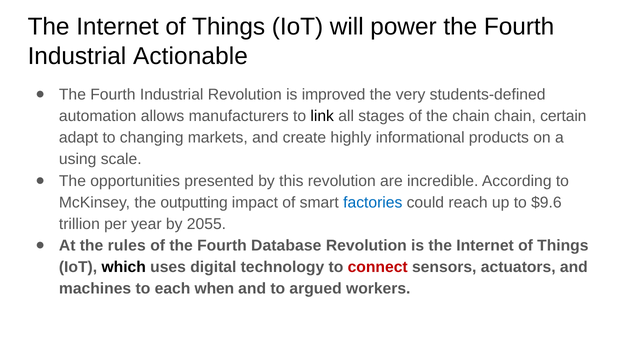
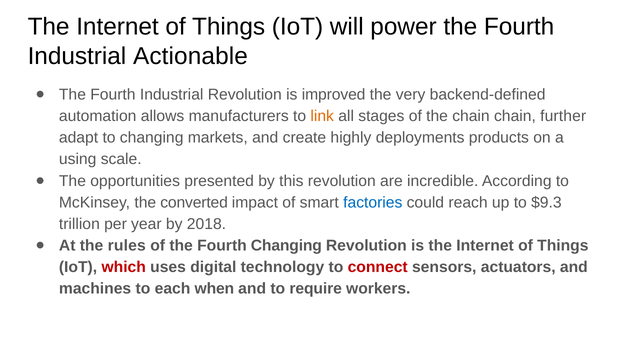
students-defined: students-defined -> backend-defined
link colour: black -> orange
certain: certain -> further
informational: informational -> deployments
outputting: outputting -> converted
$9.6: $9.6 -> $9.3
2055: 2055 -> 2018
Fourth Database: Database -> Changing
which colour: black -> red
argued: argued -> require
